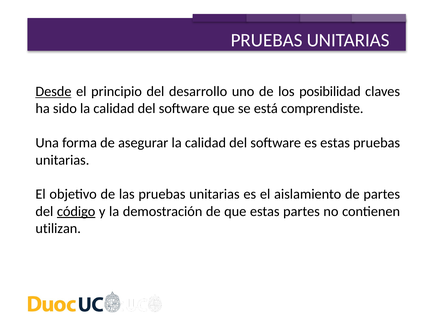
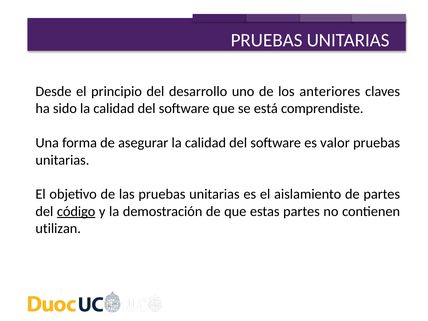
Desde underline: present -> none
posibilidad: posibilidad -> anteriores
es estas: estas -> valor
